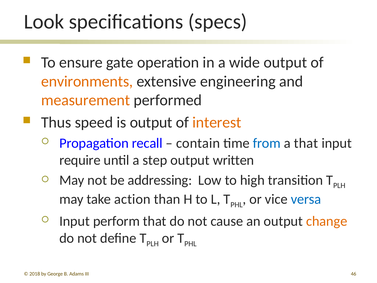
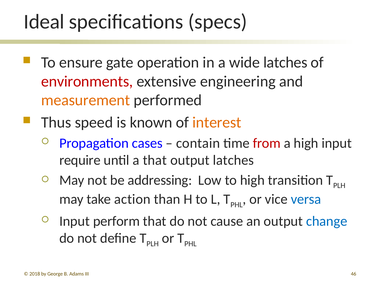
Look: Look -> Ideal
wide output: output -> latches
environments colour: orange -> red
is output: output -> known
recall: recall -> cases
from colour: blue -> red
a that: that -> high
a step: step -> that
output written: written -> latches
change colour: orange -> blue
